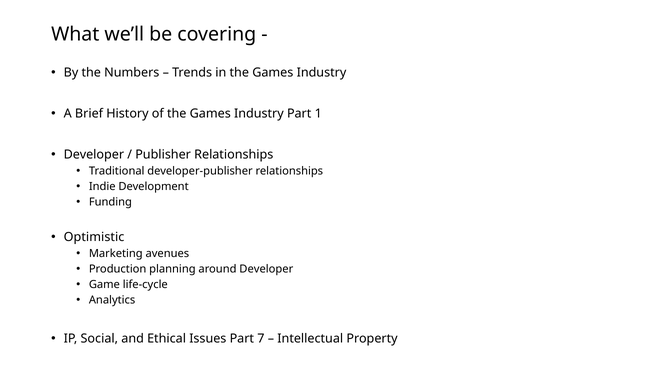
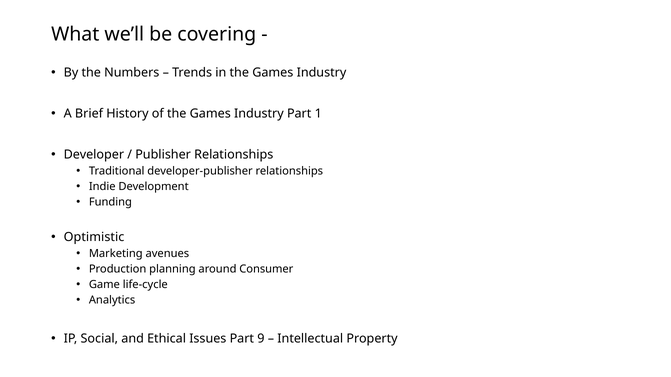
around Developer: Developer -> Consumer
7: 7 -> 9
